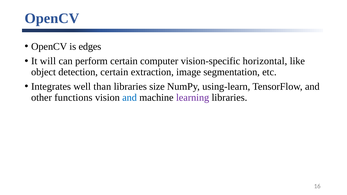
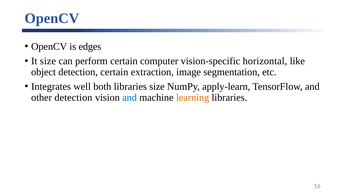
It will: will -> size
than: than -> both
using-learn: using-learn -> apply-learn
other functions: functions -> detection
learning colour: purple -> orange
